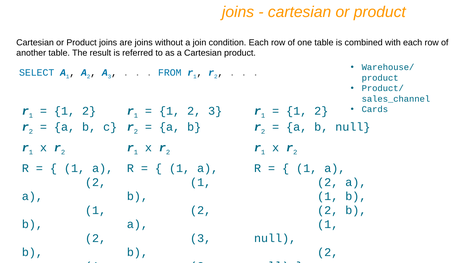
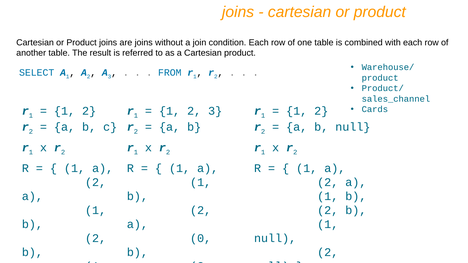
3 at (201, 239): 3 -> 0
